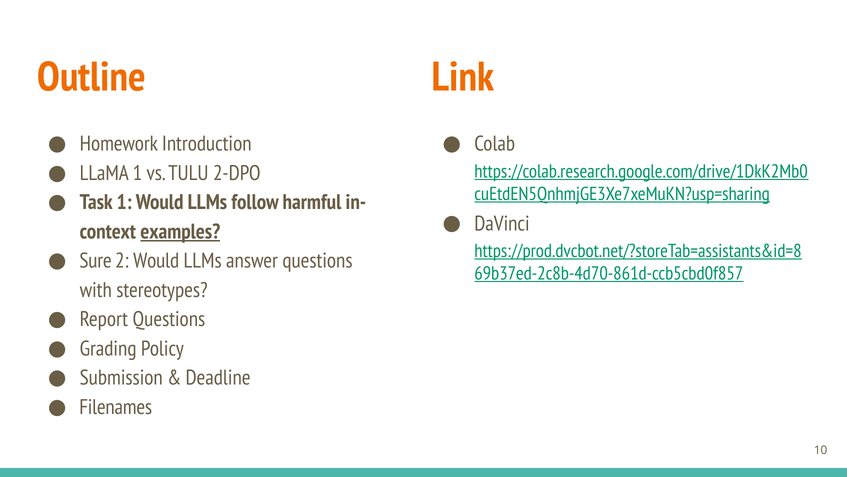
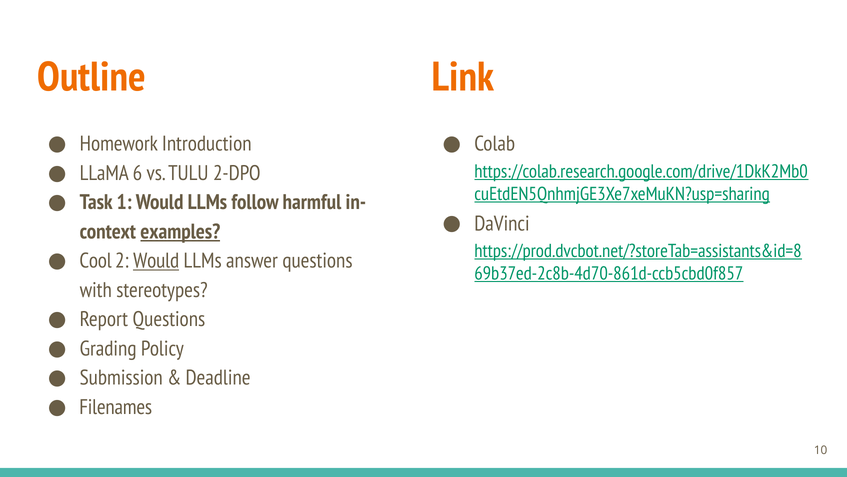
LLaMA 1: 1 -> 6
Sure: Sure -> Cool
Would at (156, 261) underline: none -> present
